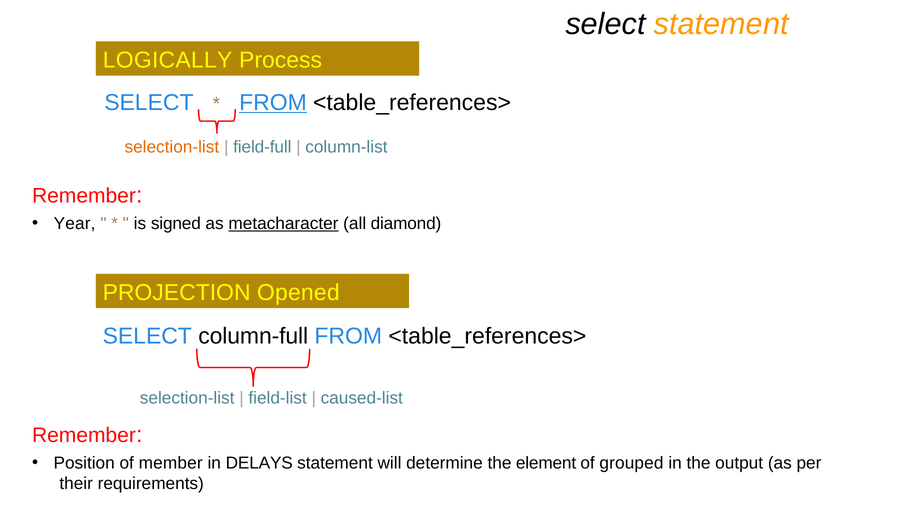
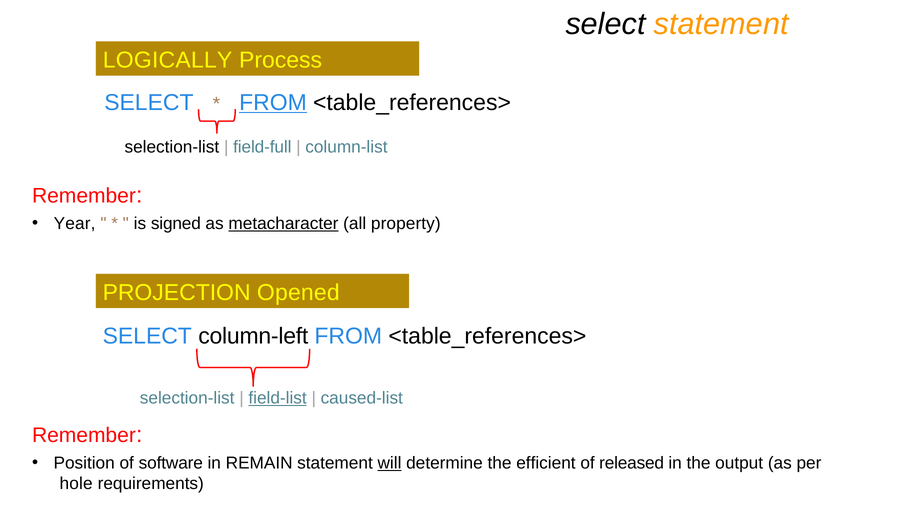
selection-list at (172, 147) colour: orange -> black
diamond: diamond -> property
column-full: column-full -> column-left
field-list underline: none -> present
member: member -> software
DELAYS: DELAYS -> REMAIN
will underline: none -> present
element: element -> efficient
grouped: grouped -> released
their: their -> hole
